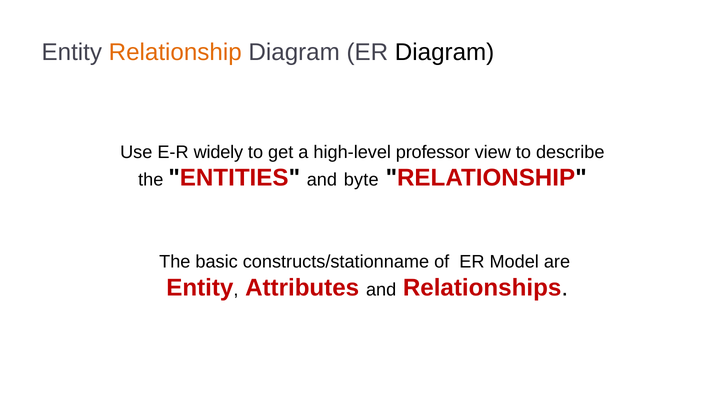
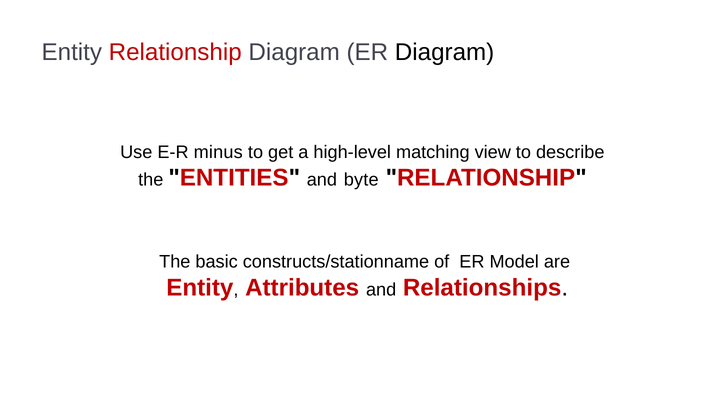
Relationship at (175, 52) colour: orange -> red
widely: widely -> minus
professor: professor -> matching
